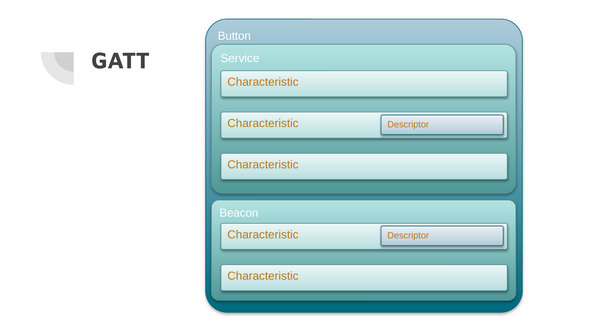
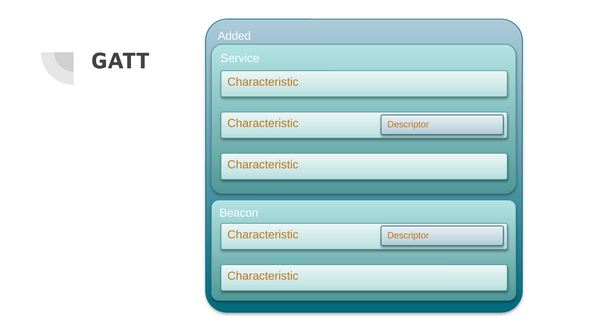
Button: Button -> Added
